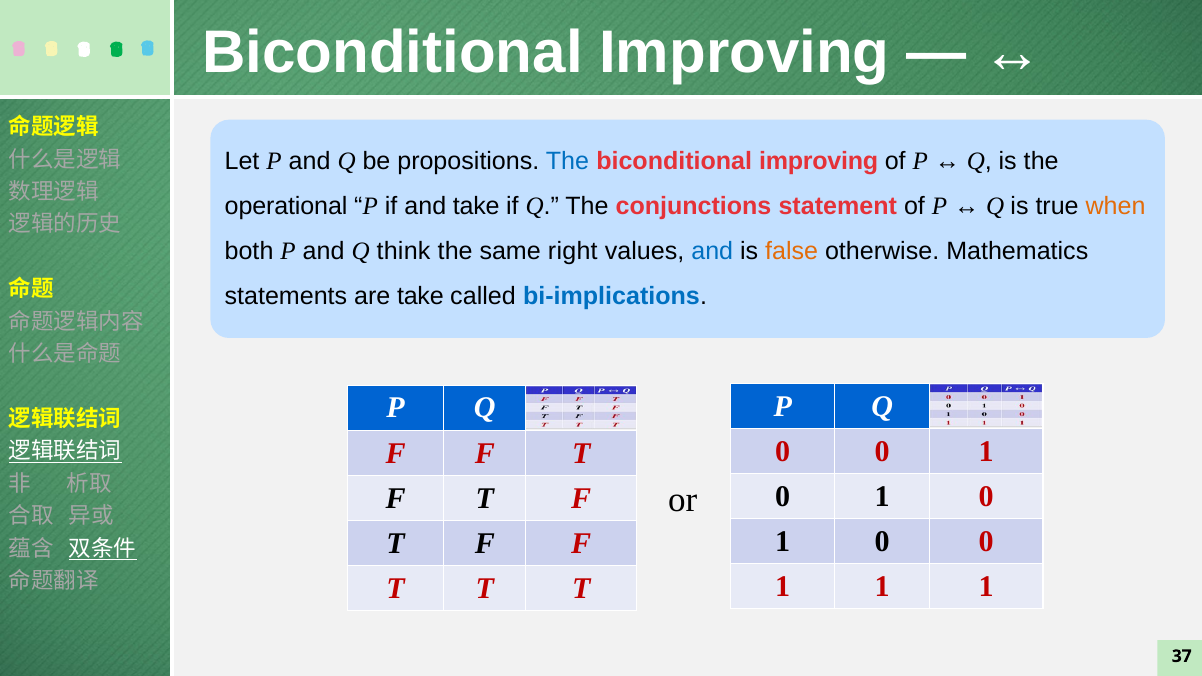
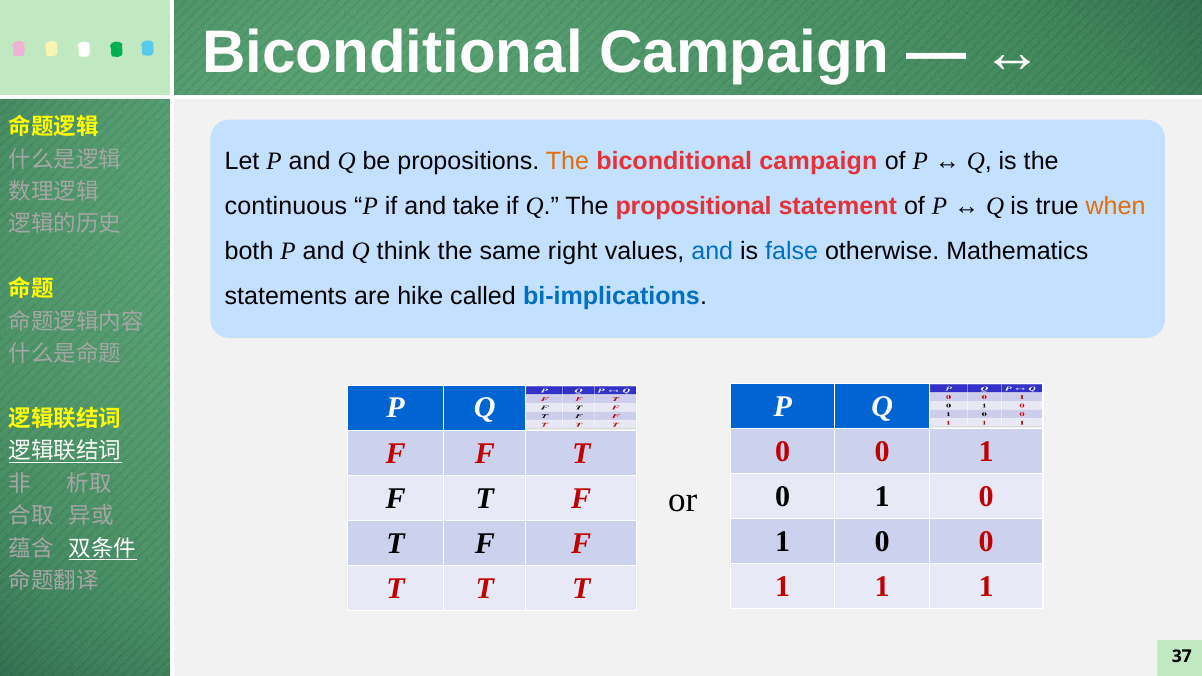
Improving at (744, 52): Improving -> Campaign
The at (567, 161) colour: blue -> orange
improving at (819, 161): improving -> campaign
operational: operational -> continuous
conjunctions: conjunctions -> propositional
false colour: orange -> blue
are take: take -> hike
